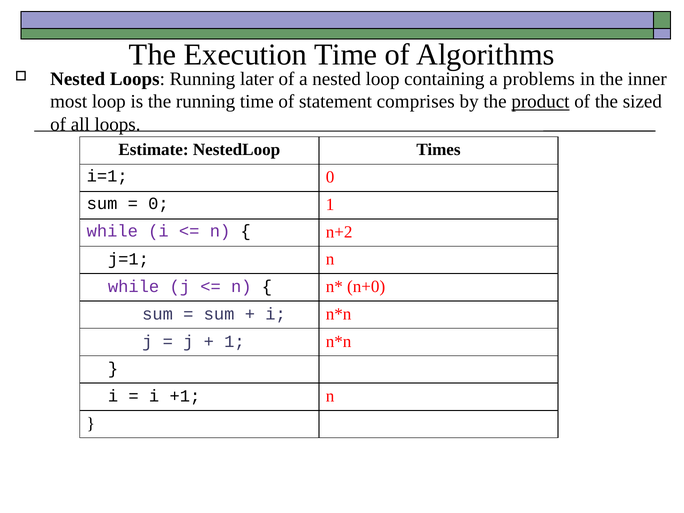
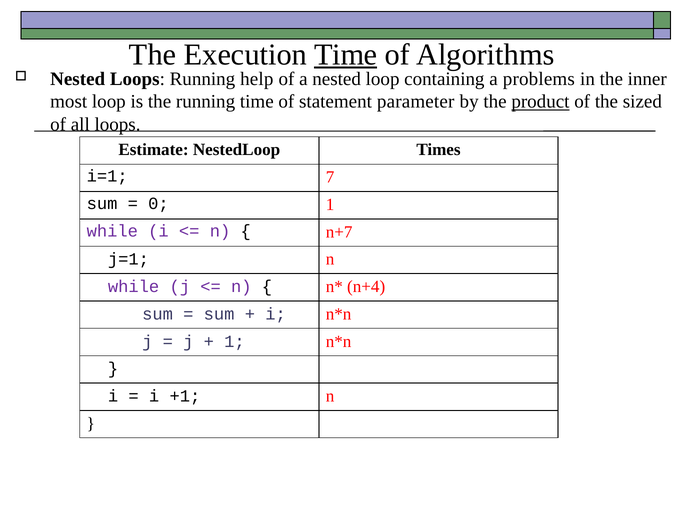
Time at (346, 55) underline: none -> present
later: later -> help
comprises: comprises -> parameter
i=1 0: 0 -> 7
n+2: n+2 -> n+7
n+0: n+0 -> n+4
